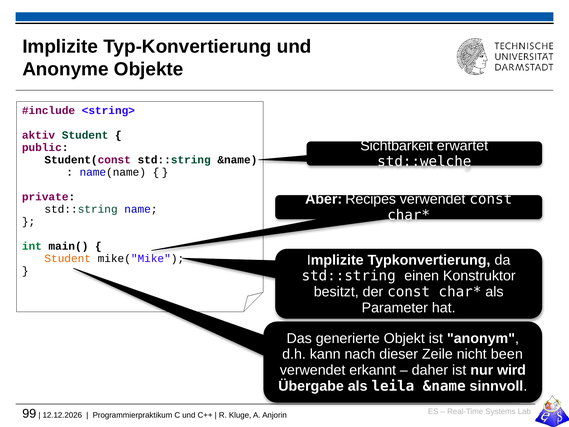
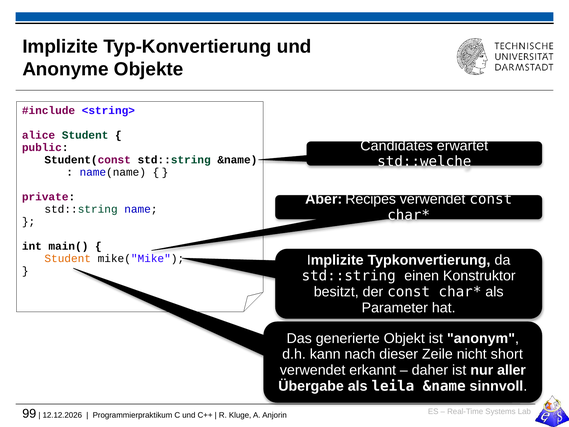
aktiv: aktiv -> alice
Sichtbarkeit: Sichtbarkeit -> Candidates
int colour: green -> black
been: been -> short
wird: wird -> aller
